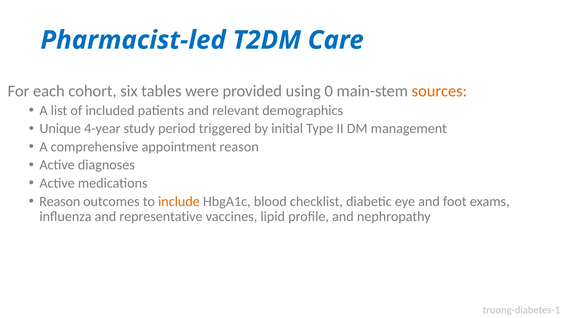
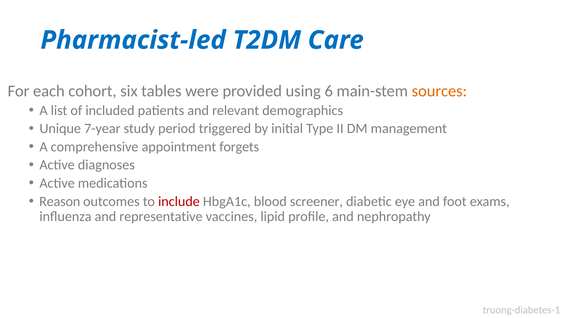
0: 0 -> 6
4-year: 4-year -> 7-year
appointment reason: reason -> forgets
include colour: orange -> red
checklist: checklist -> screener
